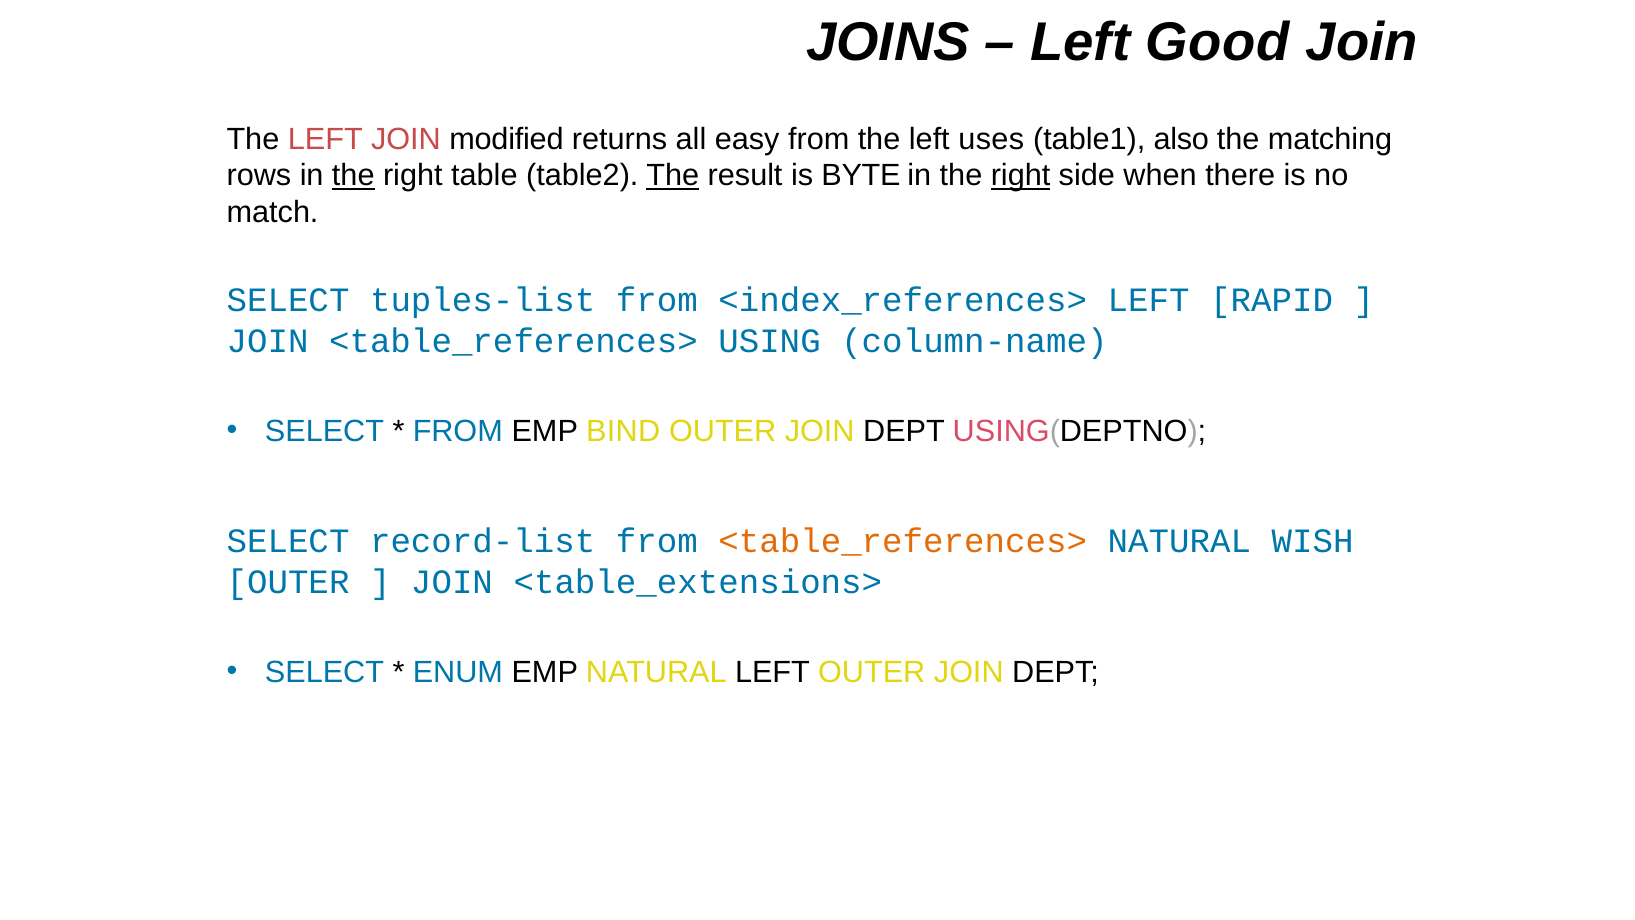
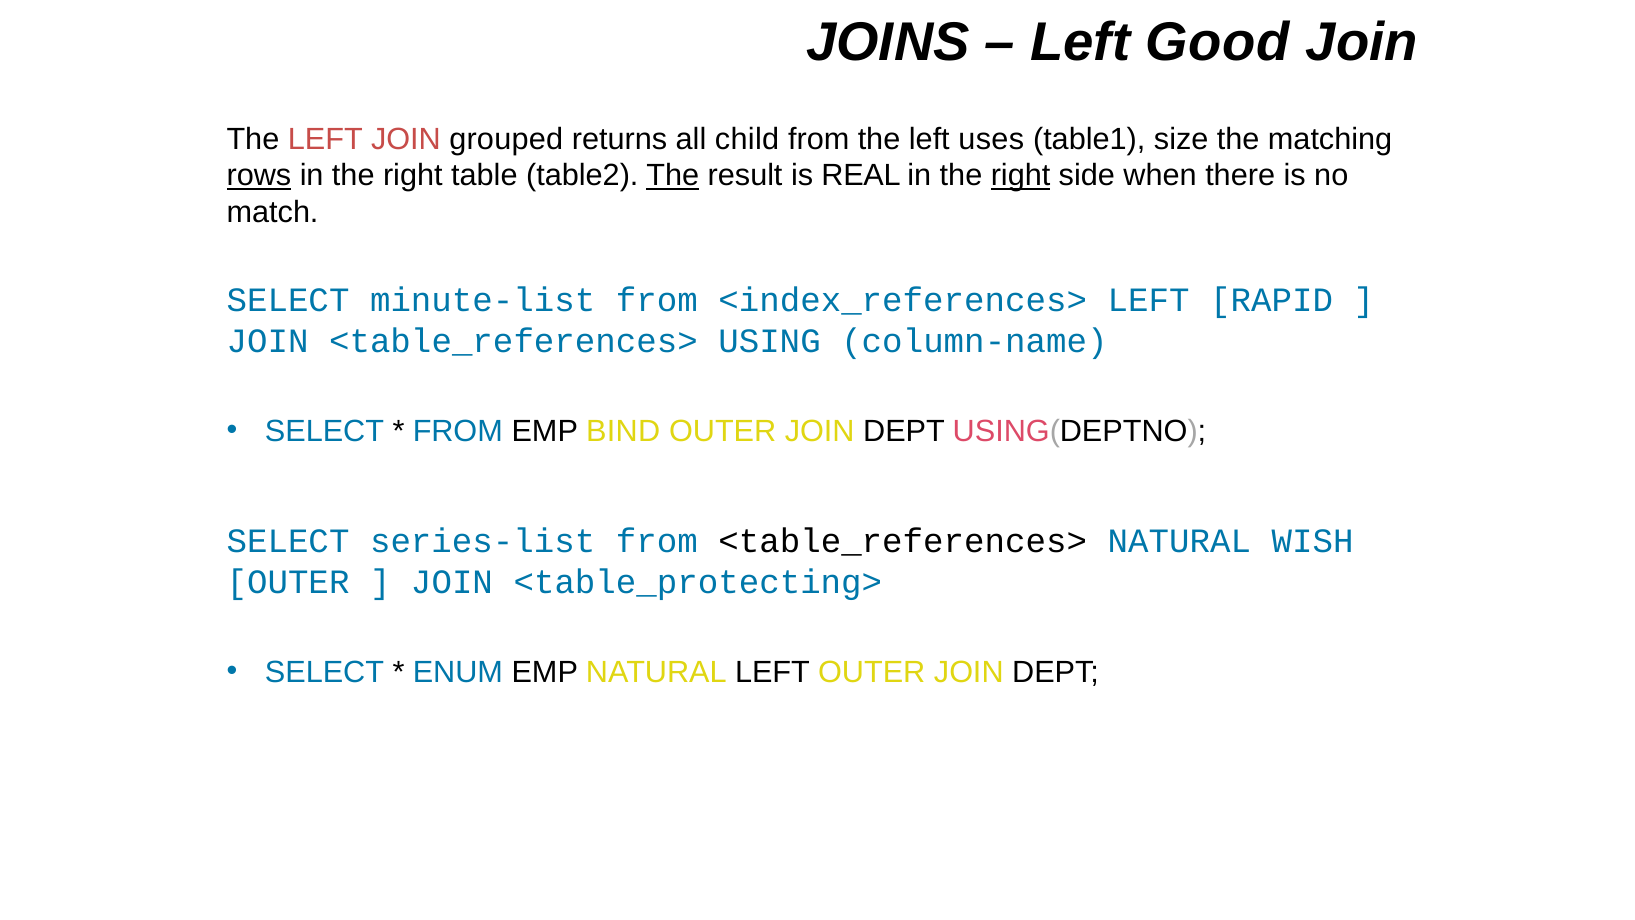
modified: modified -> grouped
easy: easy -> child
also: also -> size
rows underline: none -> present
the at (353, 176) underline: present -> none
BYTE: BYTE -> REAL
tuples-list: tuples-list -> minute-list
record-list: record-list -> series-list
<table_references> at (903, 541) colour: orange -> black
<table_extensions>: <table_extensions> -> <table_protecting>
